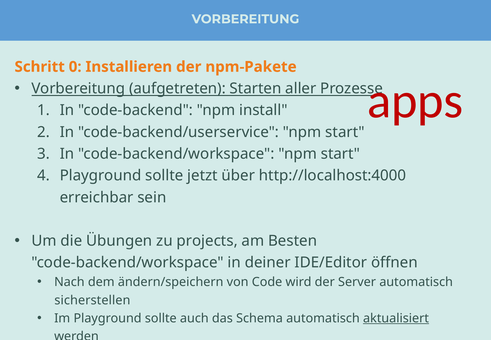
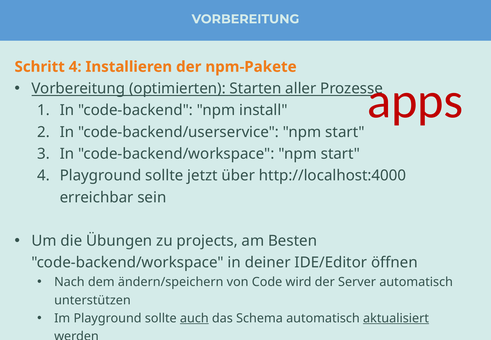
Schritt 0: 0 -> 4
aufgetreten: aufgetreten -> optimierten
sicherstellen: sicherstellen -> unterstützen
auch underline: none -> present
